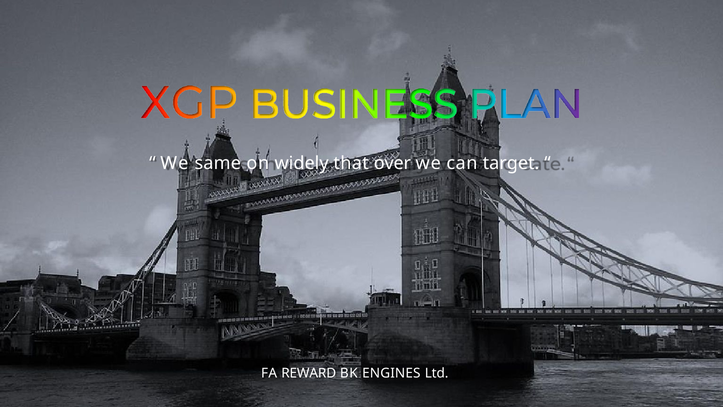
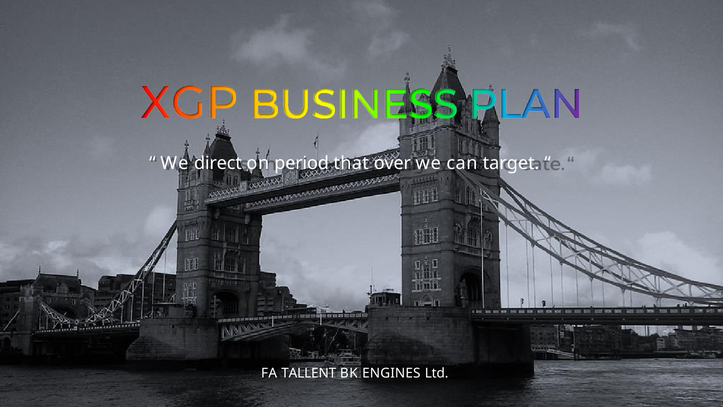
same: same -> direct
widely: widely -> period
REWARD: REWARD -> TALLENT
